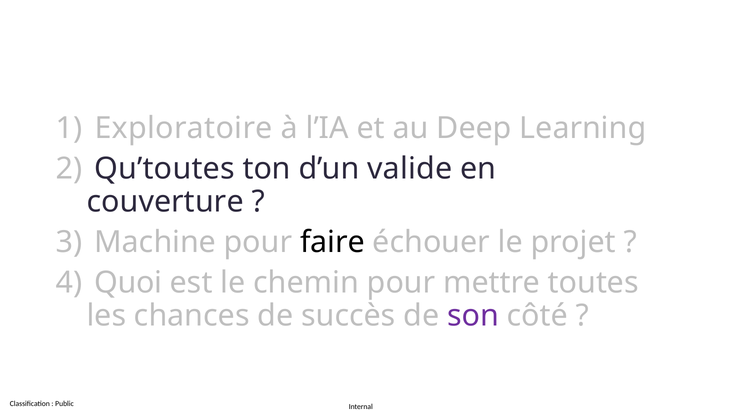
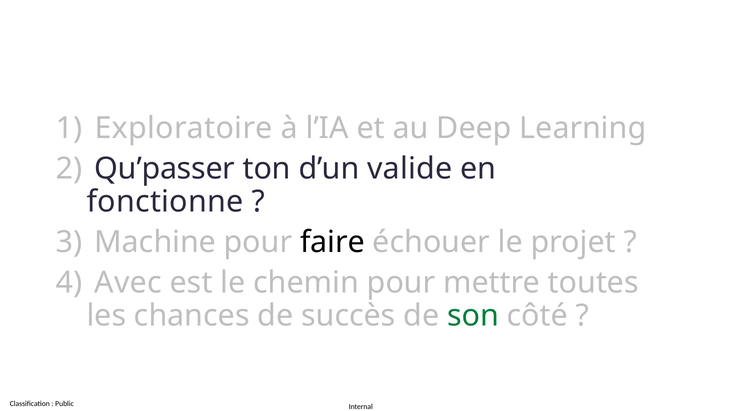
Qu’toutes: Qu’toutes -> Qu’passer
couverture: couverture -> fonctionne
Quoi: Quoi -> Avec
son colour: purple -> green
